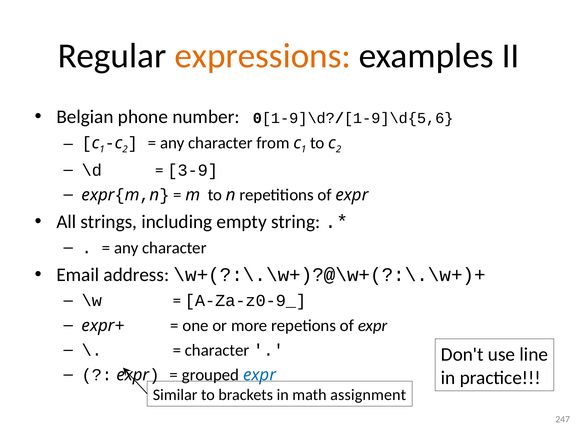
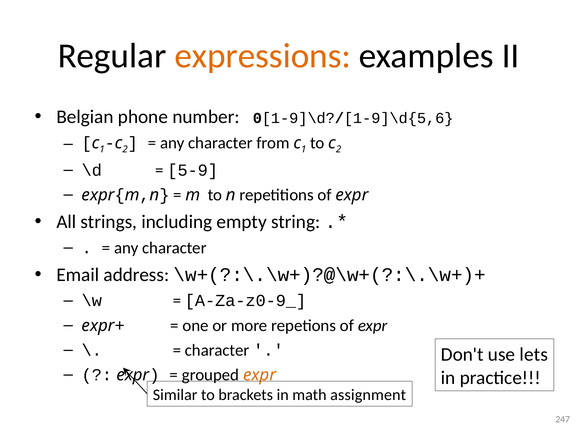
3-9: 3-9 -> 5-9
line: line -> lets
expr at (260, 375) colour: blue -> orange
